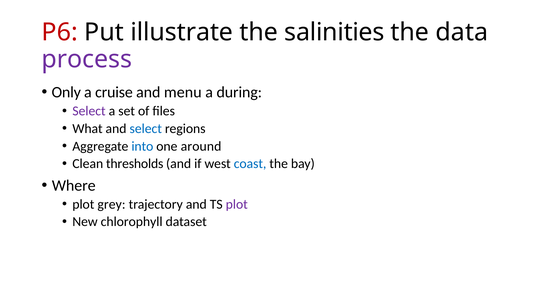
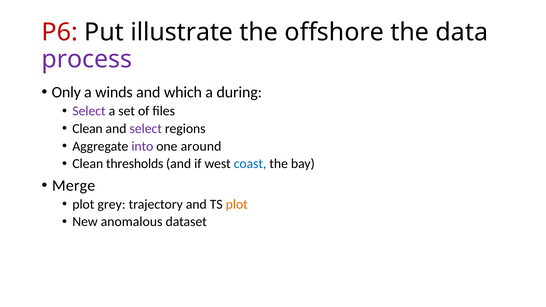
salinities: salinities -> offshore
cruise: cruise -> winds
menu: menu -> which
What at (87, 129): What -> Clean
select at (146, 129) colour: blue -> purple
into colour: blue -> purple
Where: Where -> Merge
plot at (237, 204) colour: purple -> orange
chlorophyll: chlorophyll -> anomalous
